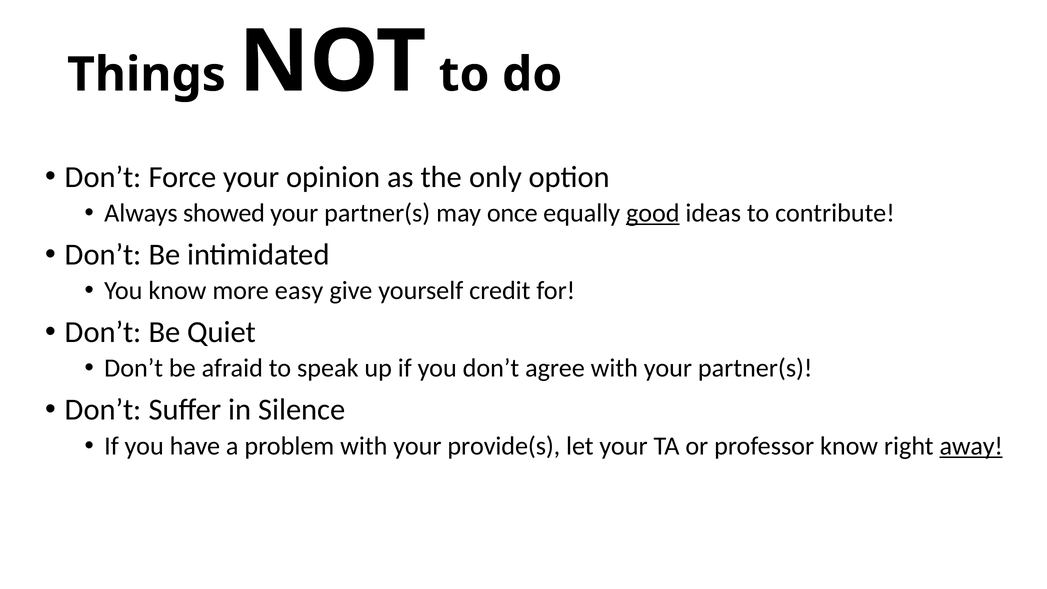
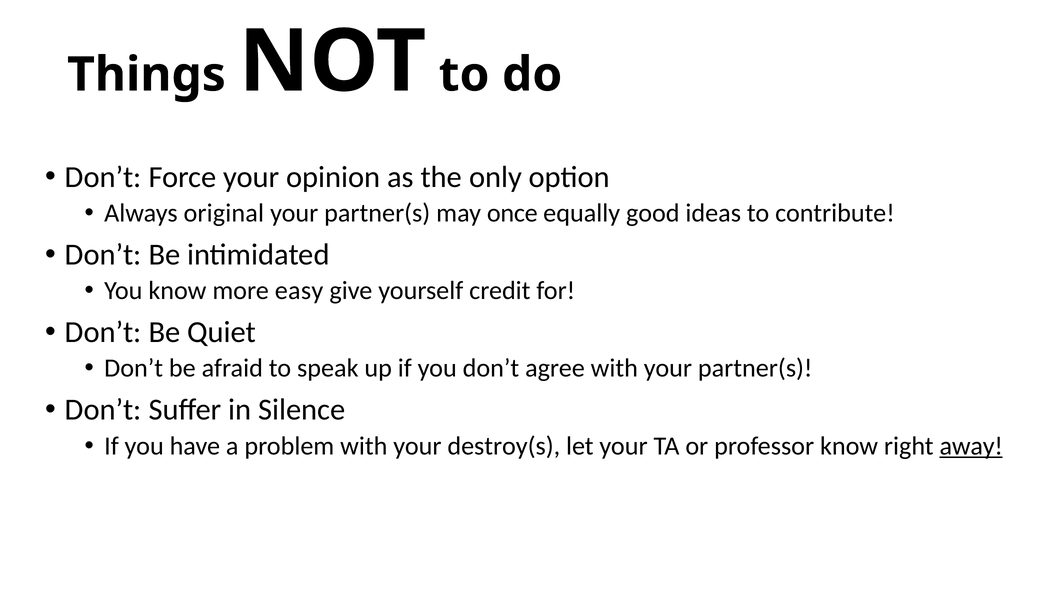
showed: showed -> original
good underline: present -> none
provide(s: provide(s -> destroy(s
